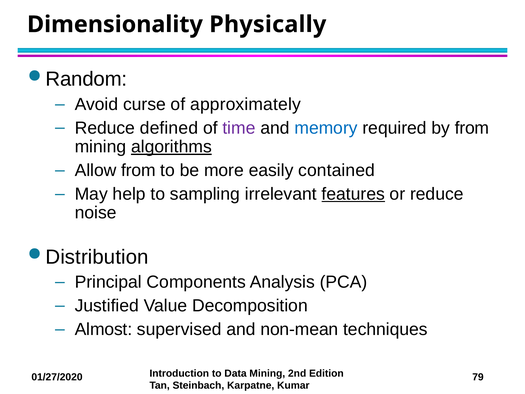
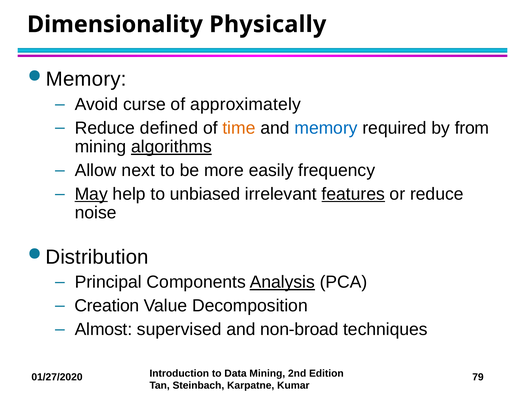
Random at (86, 79): Random -> Memory
time colour: purple -> orange
Allow from: from -> next
contained: contained -> frequency
May underline: none -> present
sampling: sampling -> unbiased
Analysis underline: none -> present
Justified: Justified -> Creation
non-mean: non-mean -> non-broad
